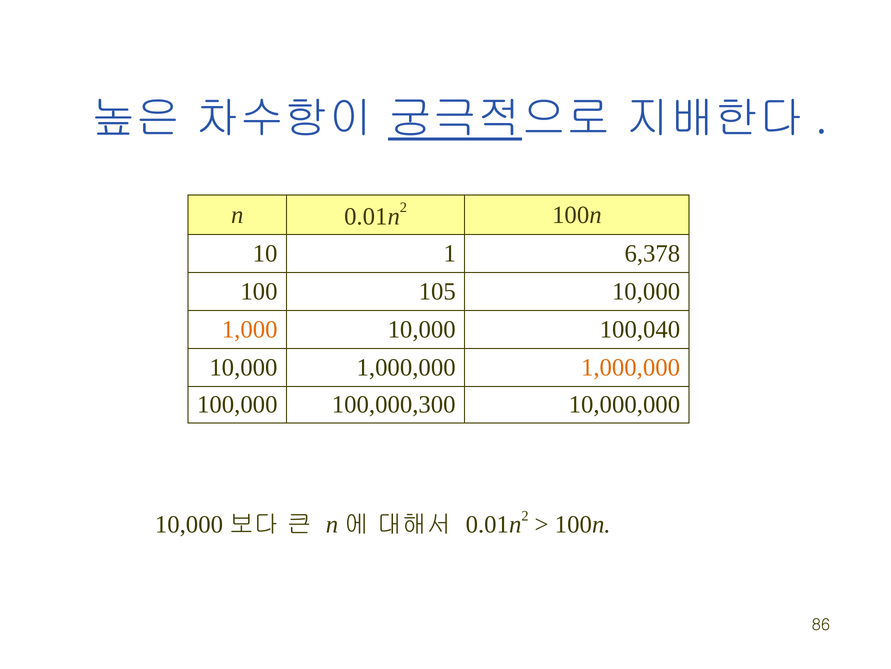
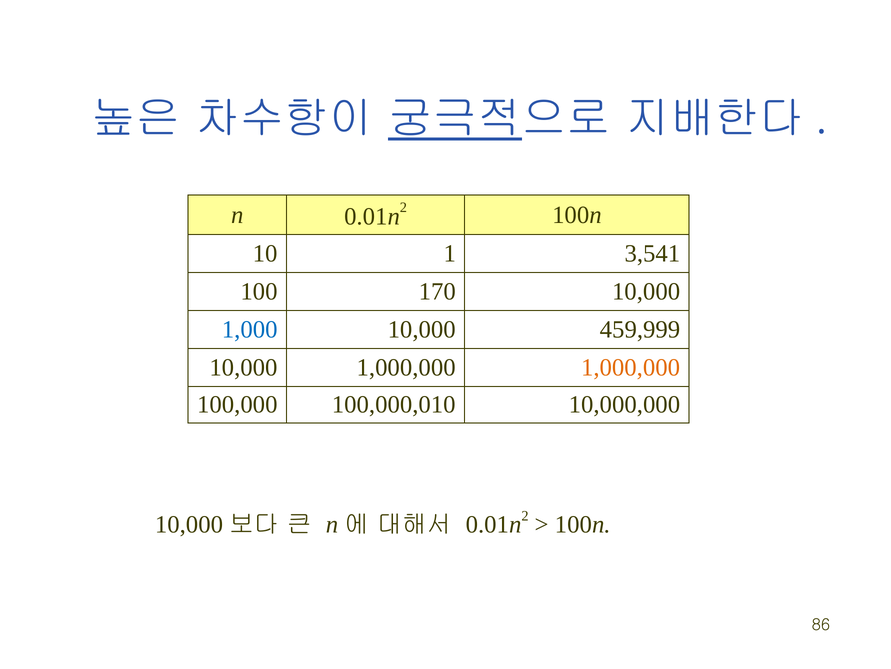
6,378: 6,378 -> 3,541
105: 105 -> 170
1,000 colour: orange -> blue
100,040: 100,040 -> 459,999
100,000,300: 100,000,300 -> 100,000,010
